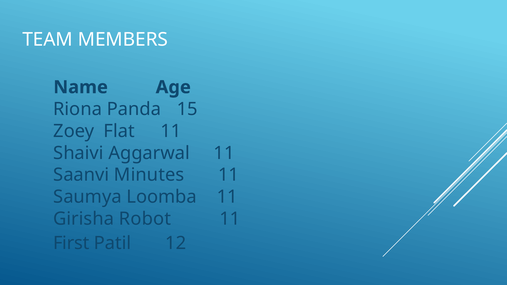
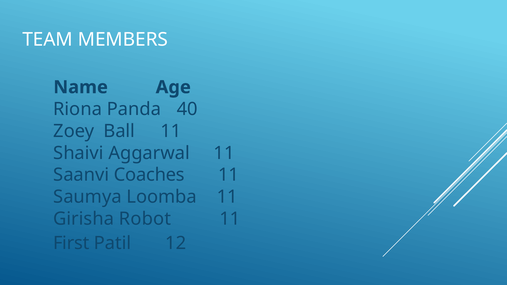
15: 15 -> 40
Flat: Flat -> Ball
Minutes: Minutes -> Coaches
